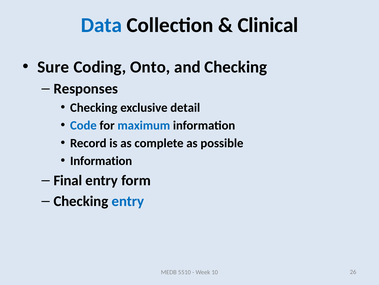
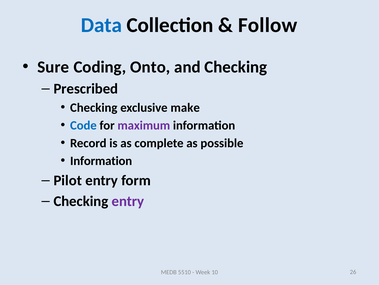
Clinical: Clinical -> Follow
Responses: Responses -> Prescribed
detail: detail -> make
maximum colour: blue -> purple
Final: Final -> Pilot
entry at (128, 201) colour: blue -> purple
